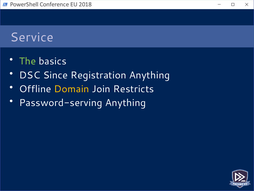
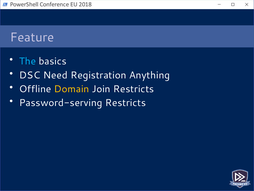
Service: Service -> Feature
The colour: light green -> light blue
Since: Since -> Need
Password-serving Anything: Anything -> Restricts
